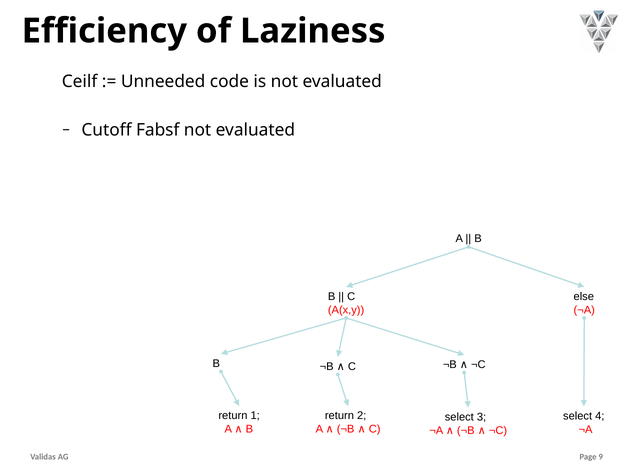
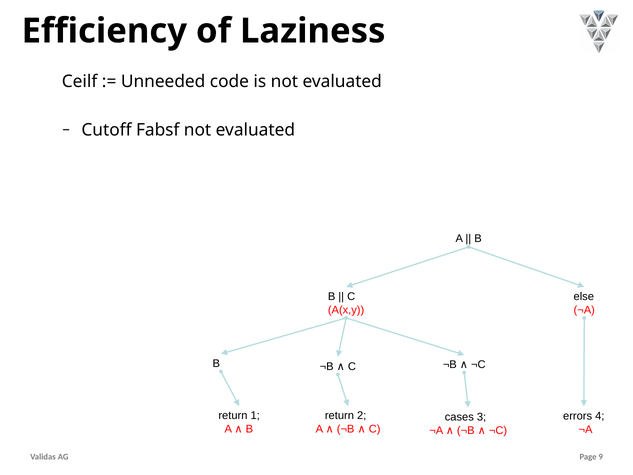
select at (578, 416): select -> errors
select at (459, 417): select -> cases
